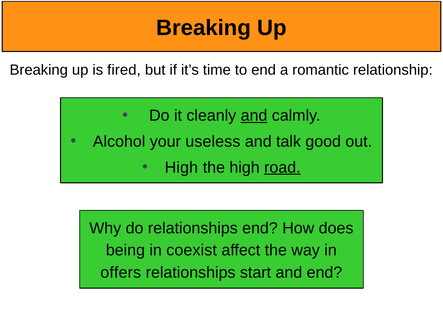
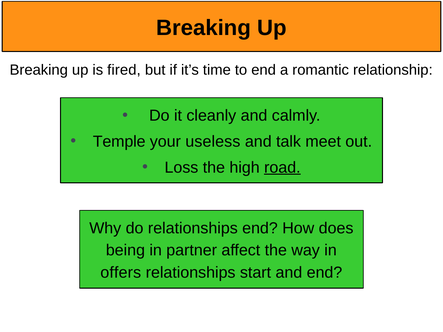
and at (254, 116) underline: present -> none
Alcohol: Alcohol -> Temple
good: good -> meet
High at (181, 168): High -> Loss
coexist: coexist -> partner
